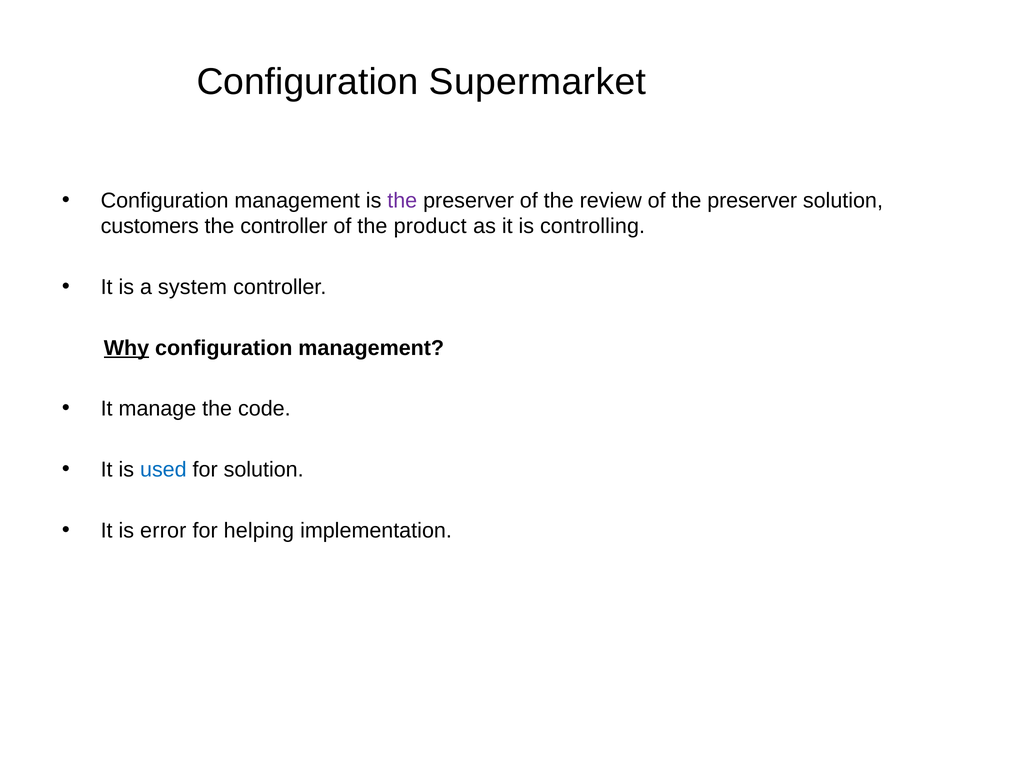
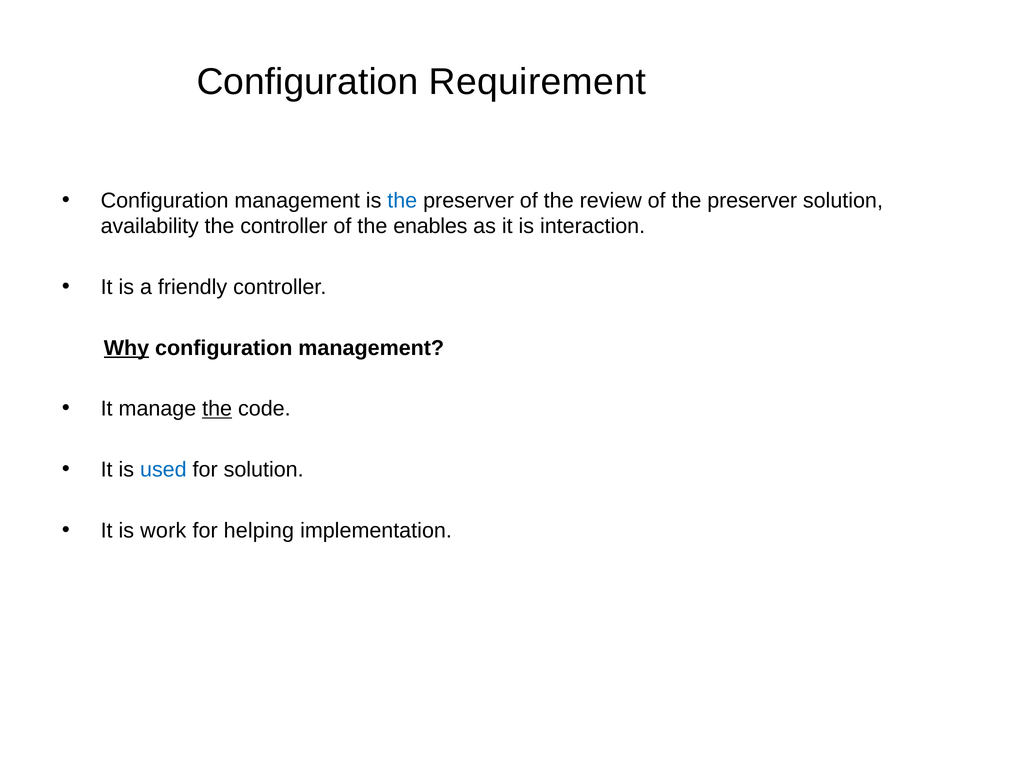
Supermarket: Supermarket -> Requirement
the at (402, 200) colour: purple -> blue
customers: customers -> availability
product: product -> enables
controlling: controlling -> interaction
system: system -> friendly
the at (217, 409) underline: none -> present
error: error -> work
